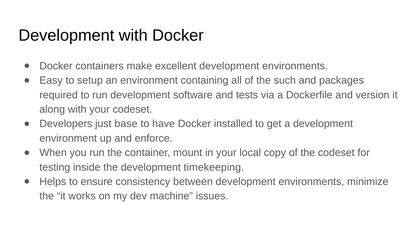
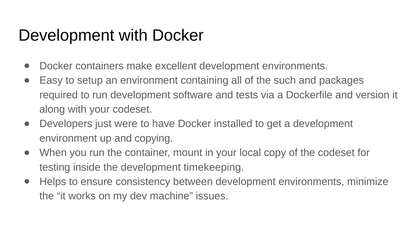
base: base -> were
enforce: enforce -> copying
